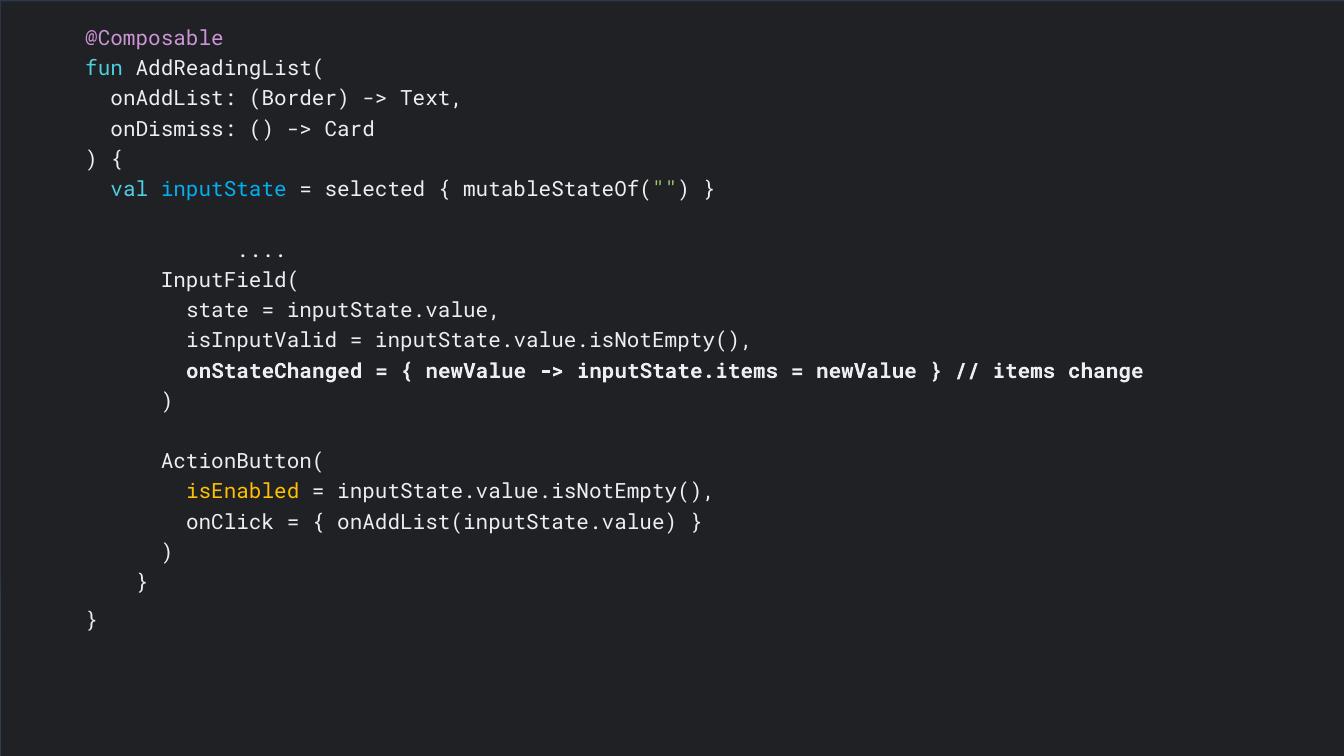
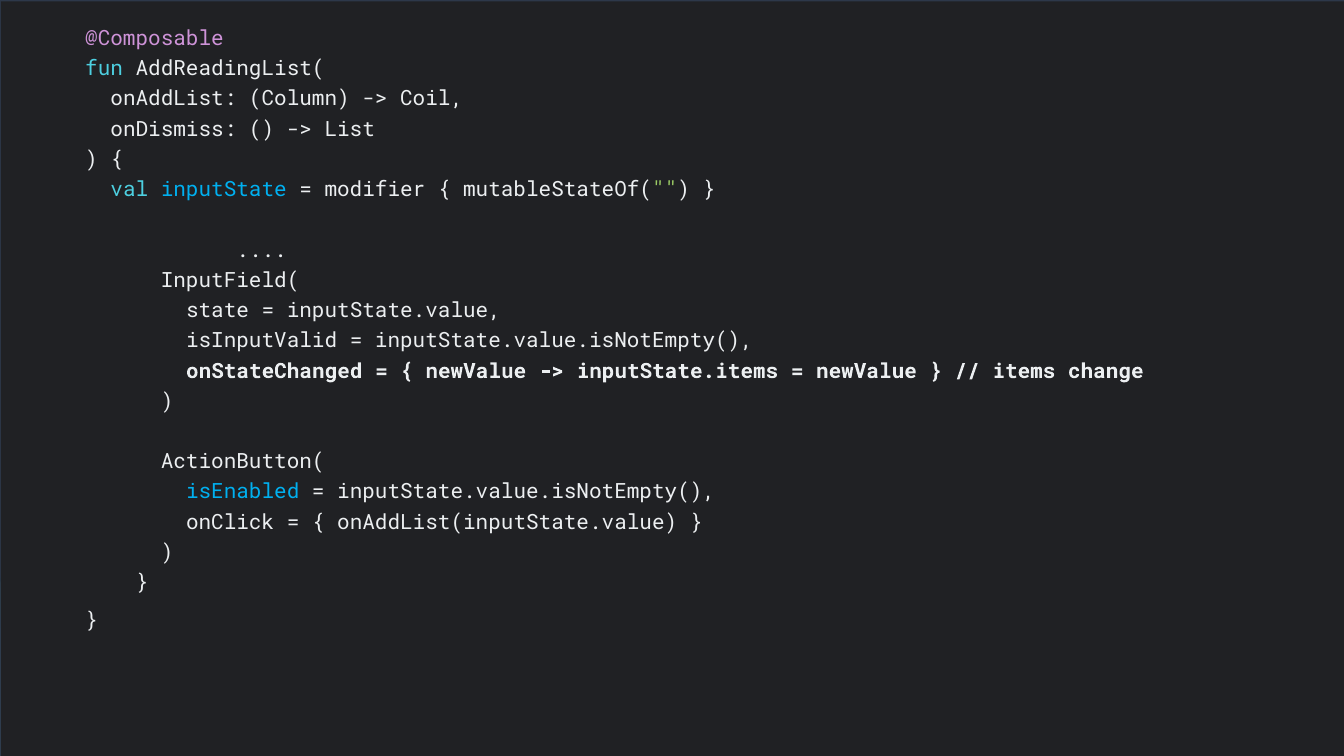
Border: Border -> Column
Text: Text -> Coil
Card: Card -> List
selected: selected -> modifier
isEnabled colour: yellow -> light blue
